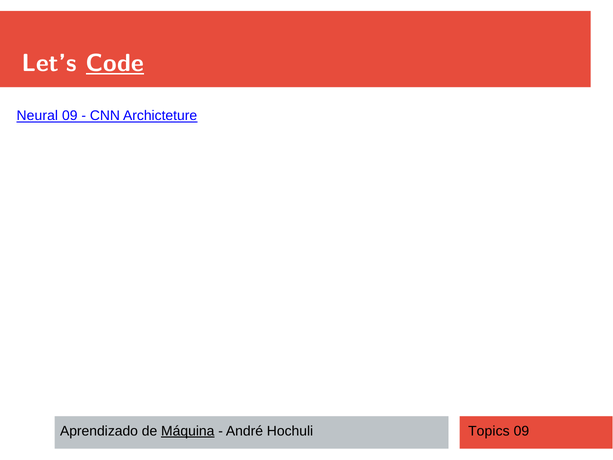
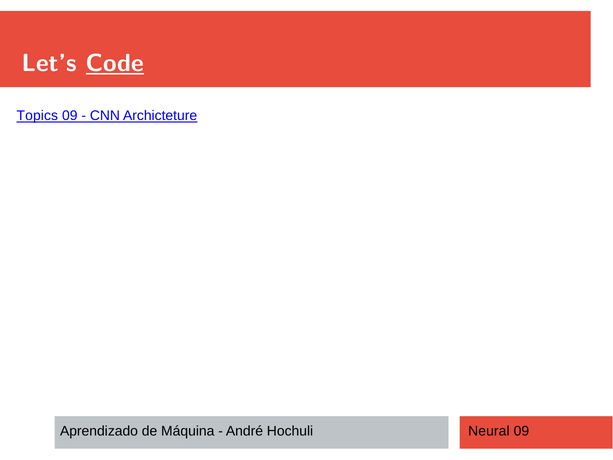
Neural: Neural -> Topics
Máquina underline: present -> none
Topics: Topics -> Neural
